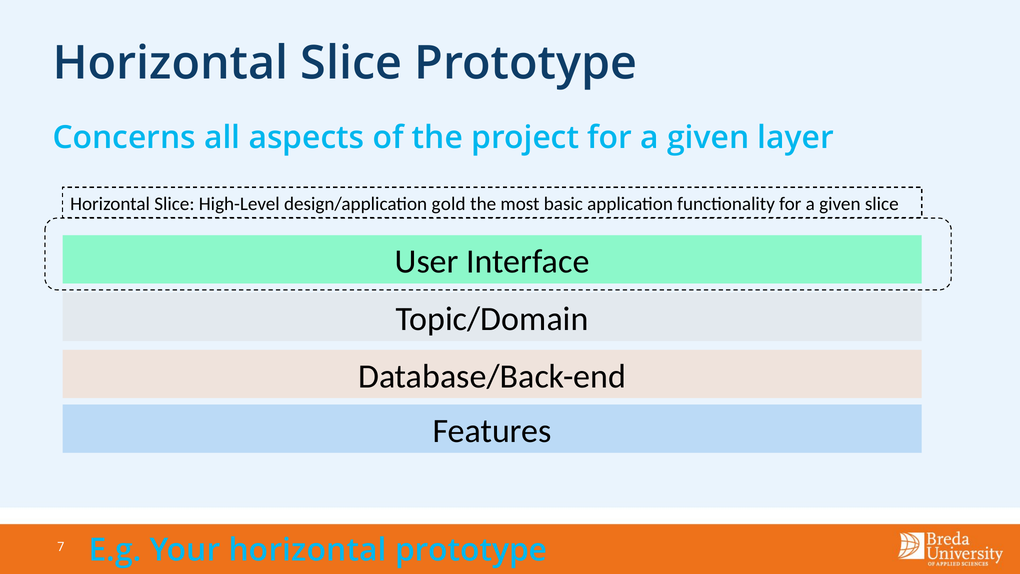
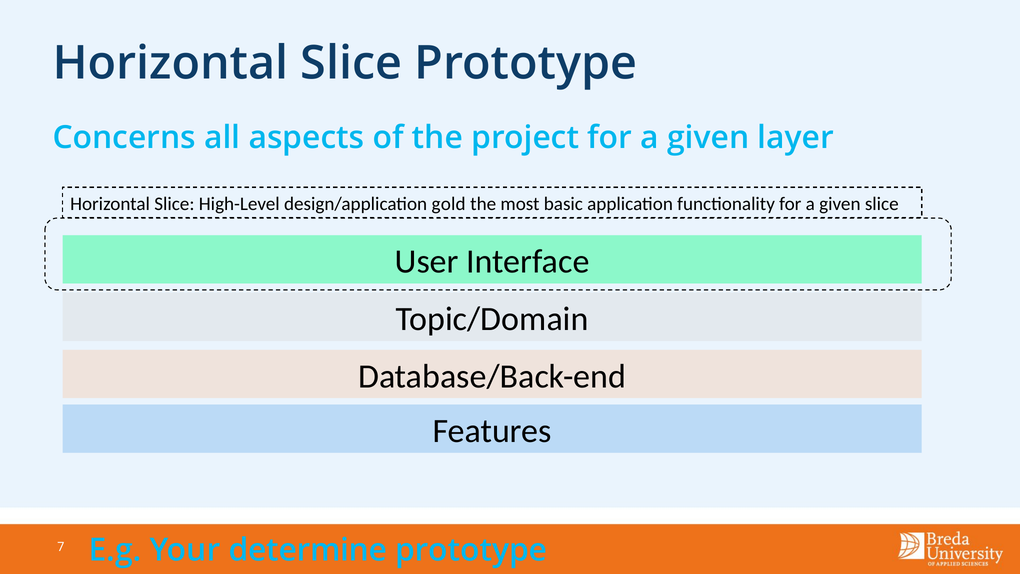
Your horizontal: horizontal -> determine
